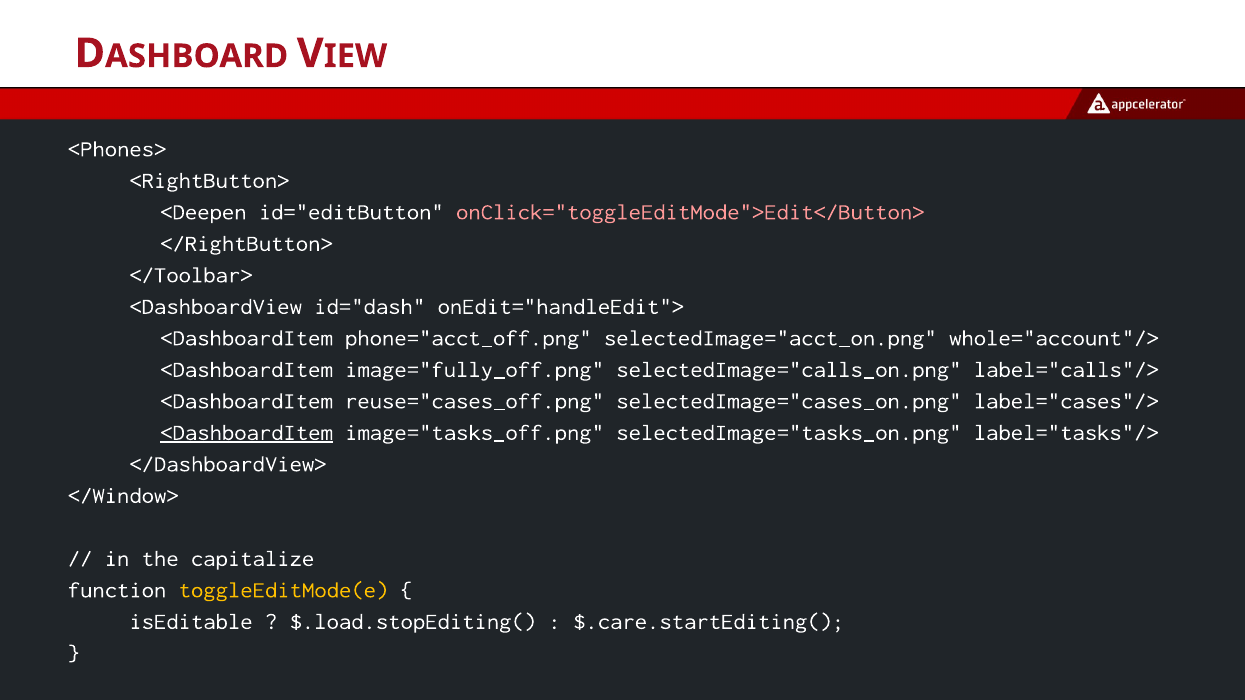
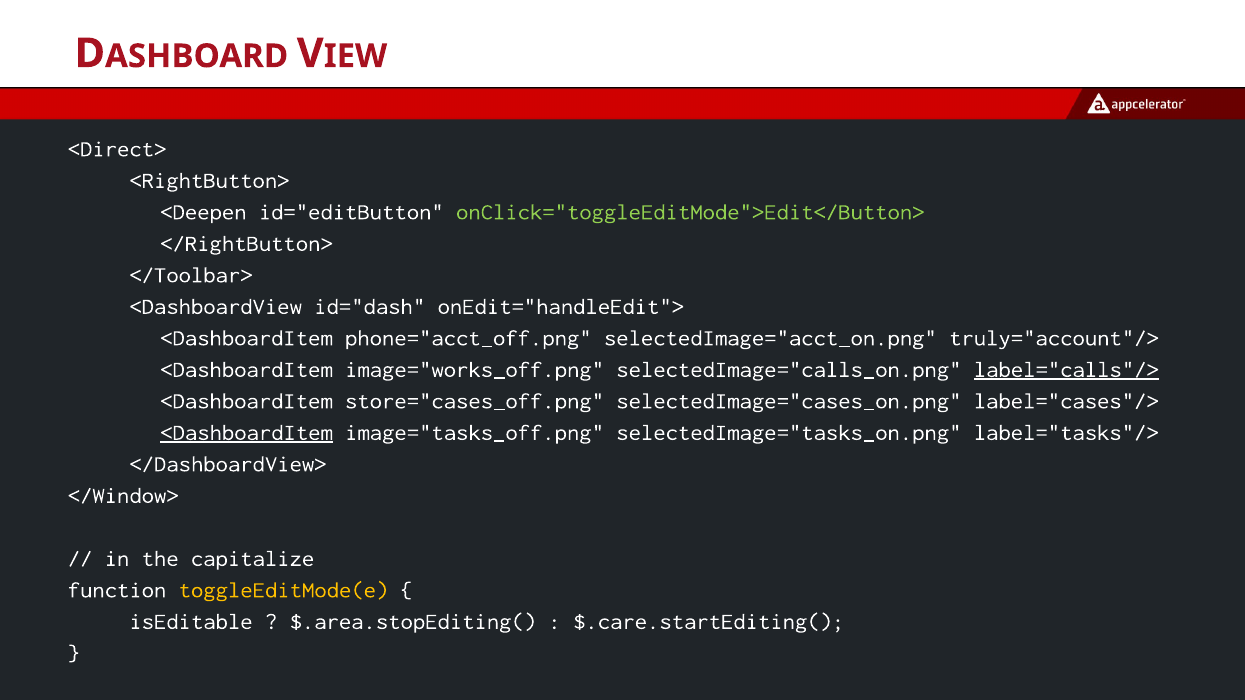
<Phones>: <Phones> -> <Direct>
onClick="toggleEditMode">Edit</Button> colour: pink -> light green
whole="account"/>: whole="account"/> -> truly="account"/>
image="fully_off.png: image="fully_off.png -> image="works_off.png
label="calls"/> underline: none -> present
reuse="cases_off.png: reuse="cases_off.png -> store="cases_off.png
$.load.stopEditing(: $.load.stopEditing( -> $.area.stopEditing(
